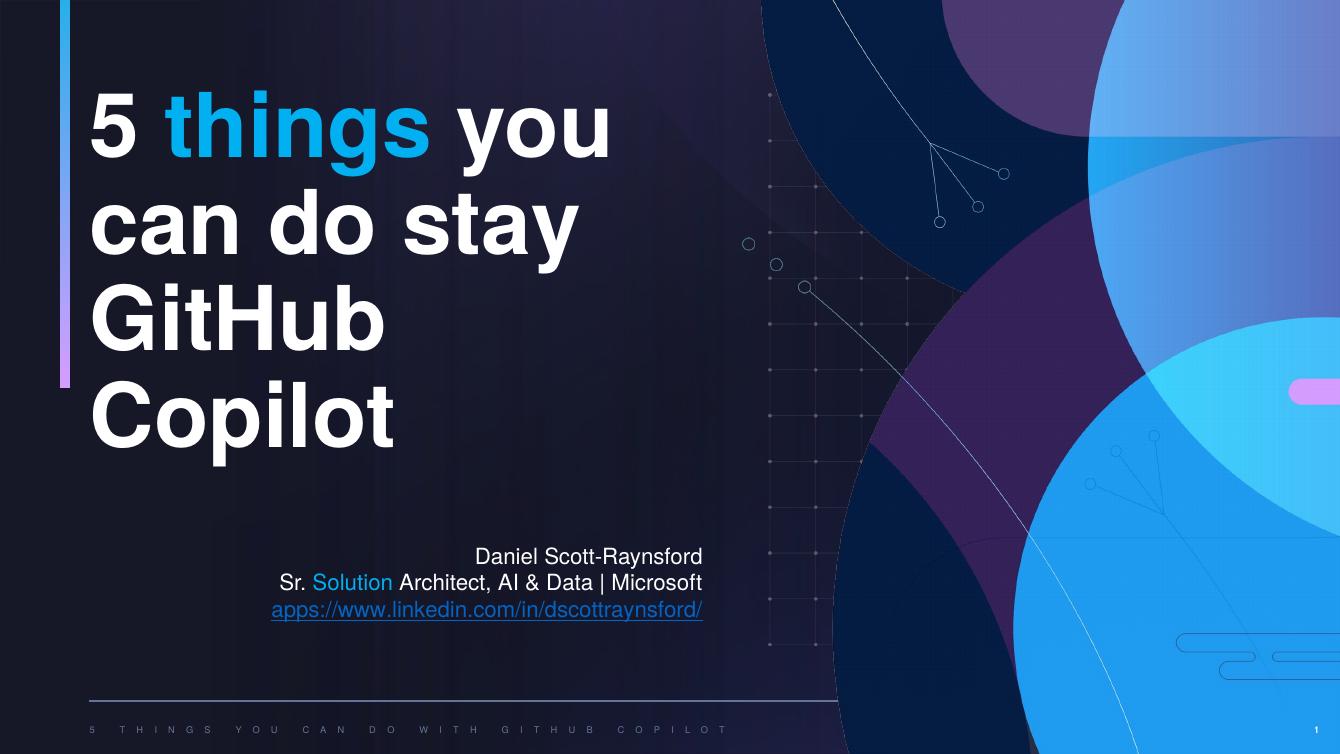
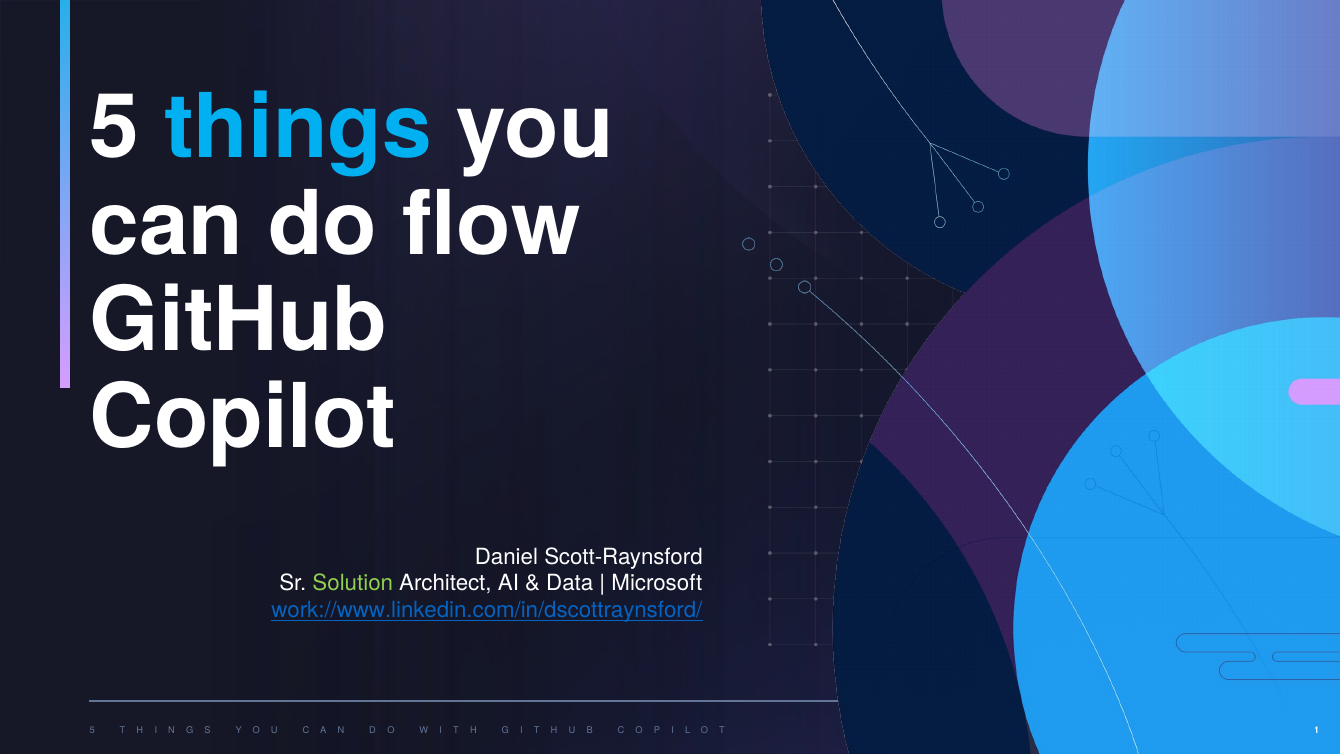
stay: stay -> flow
Solution colour: light blue -> light green
apps://www.linkedin.com/in/dscottraynsford/: apps://www.linkedin.com/in/dscottraynsford/ -> work://www.linkedin.com/in/dscottraynsford/
